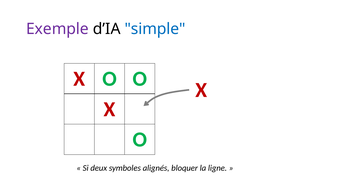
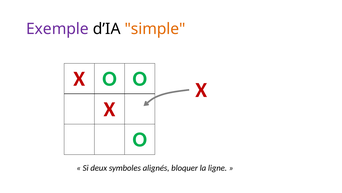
simple colour: blue -> orange
